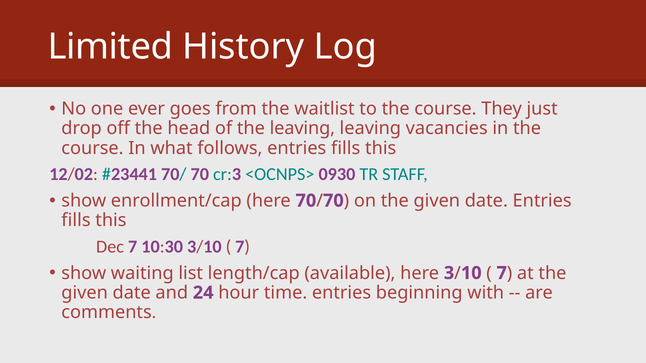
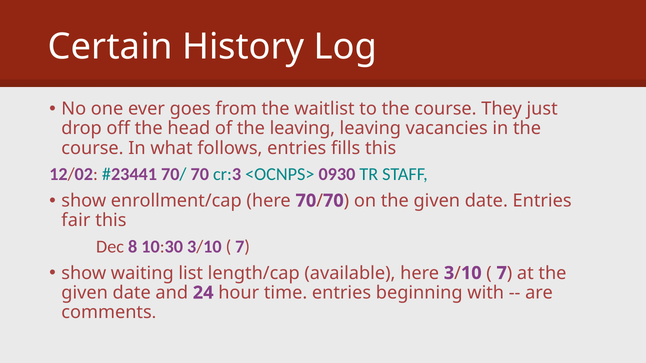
Limited: Limited -> Certain
fills at (76, 221): fills -> fair
Dec 7: 7 -> 8
